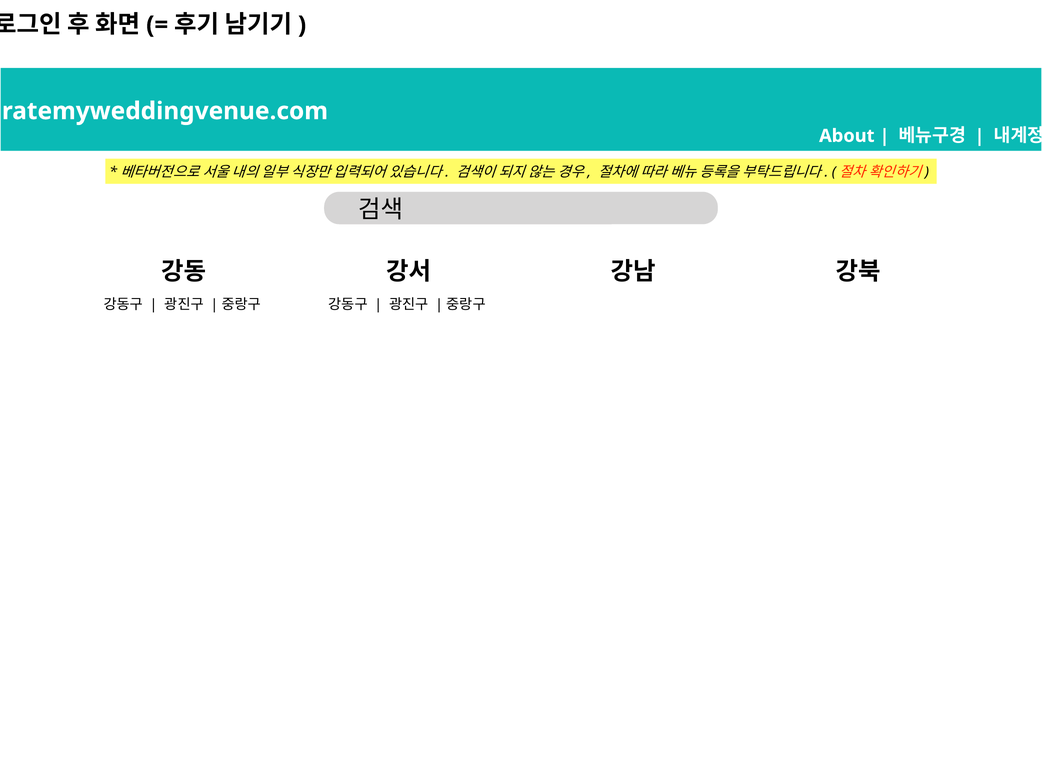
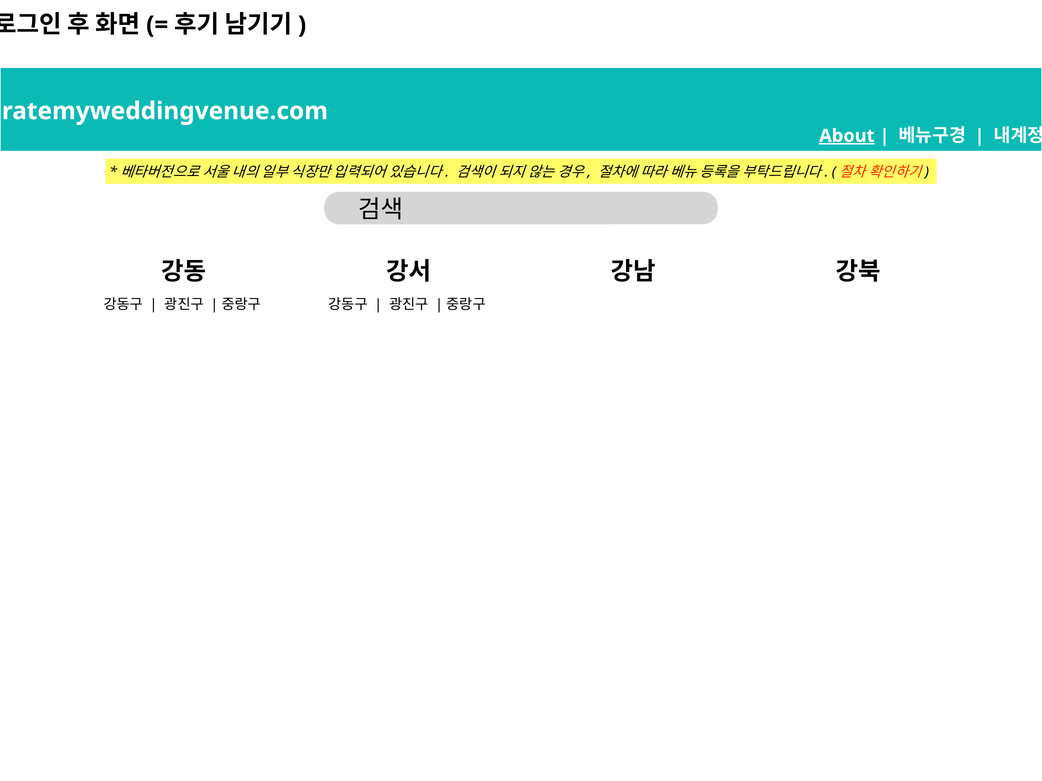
About underline: none -> present
